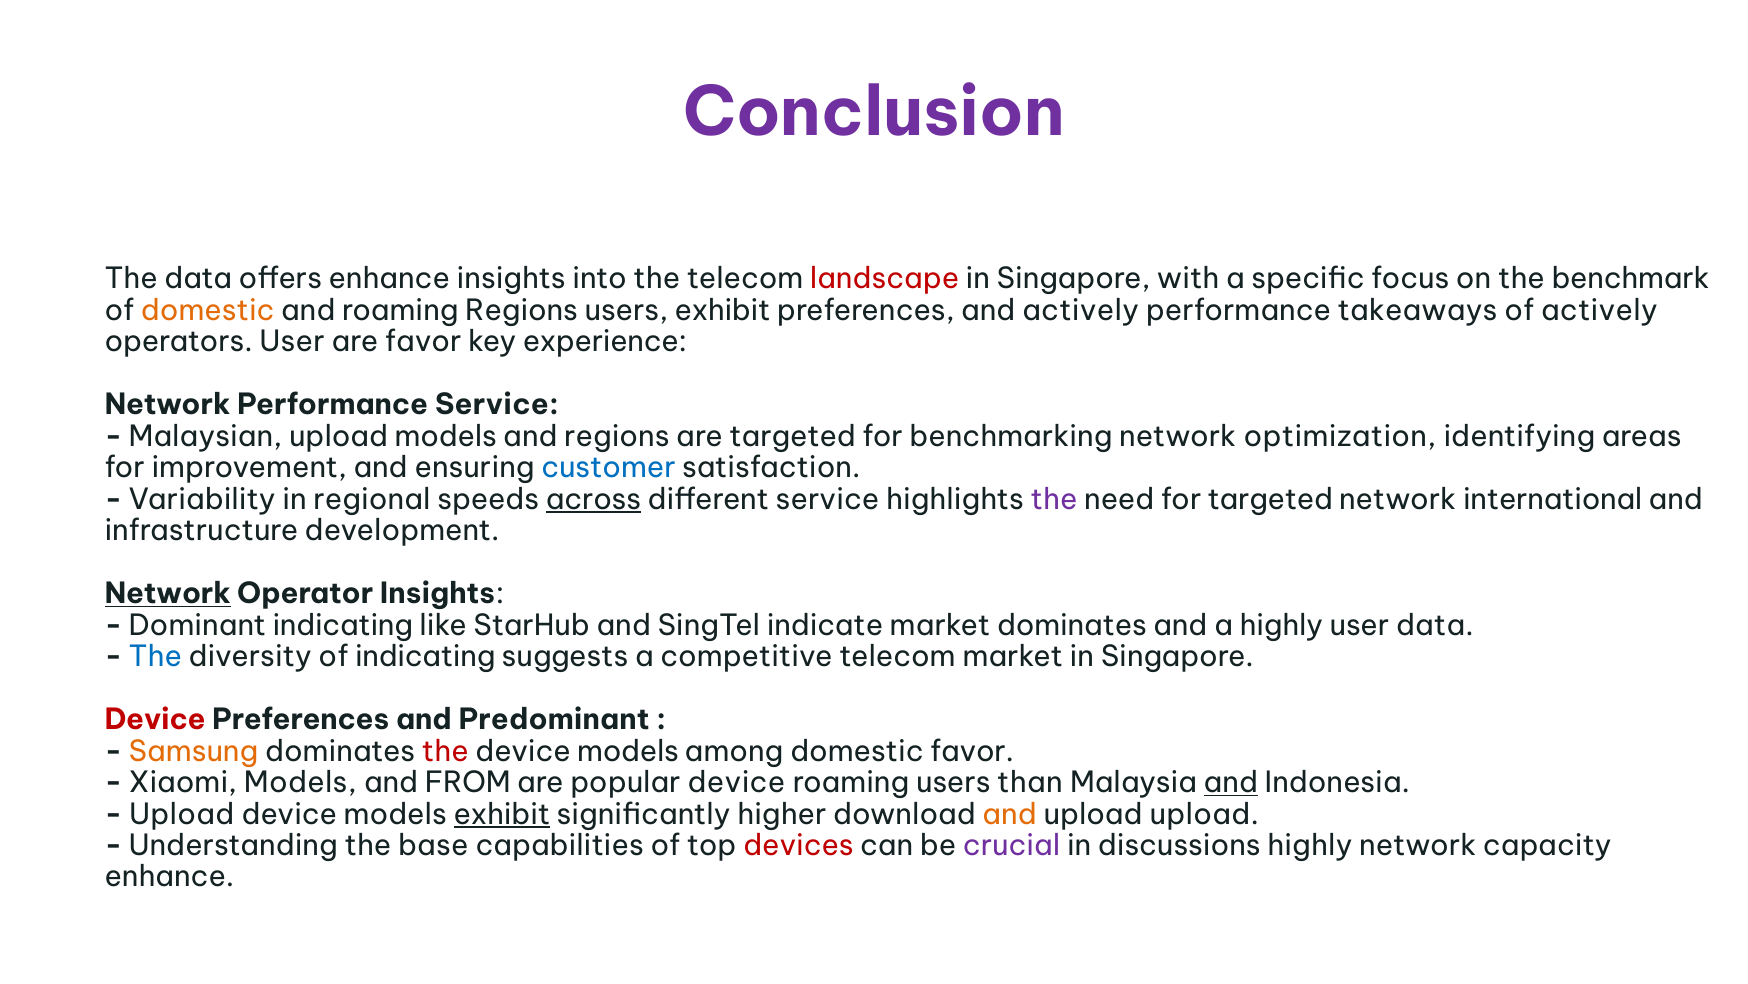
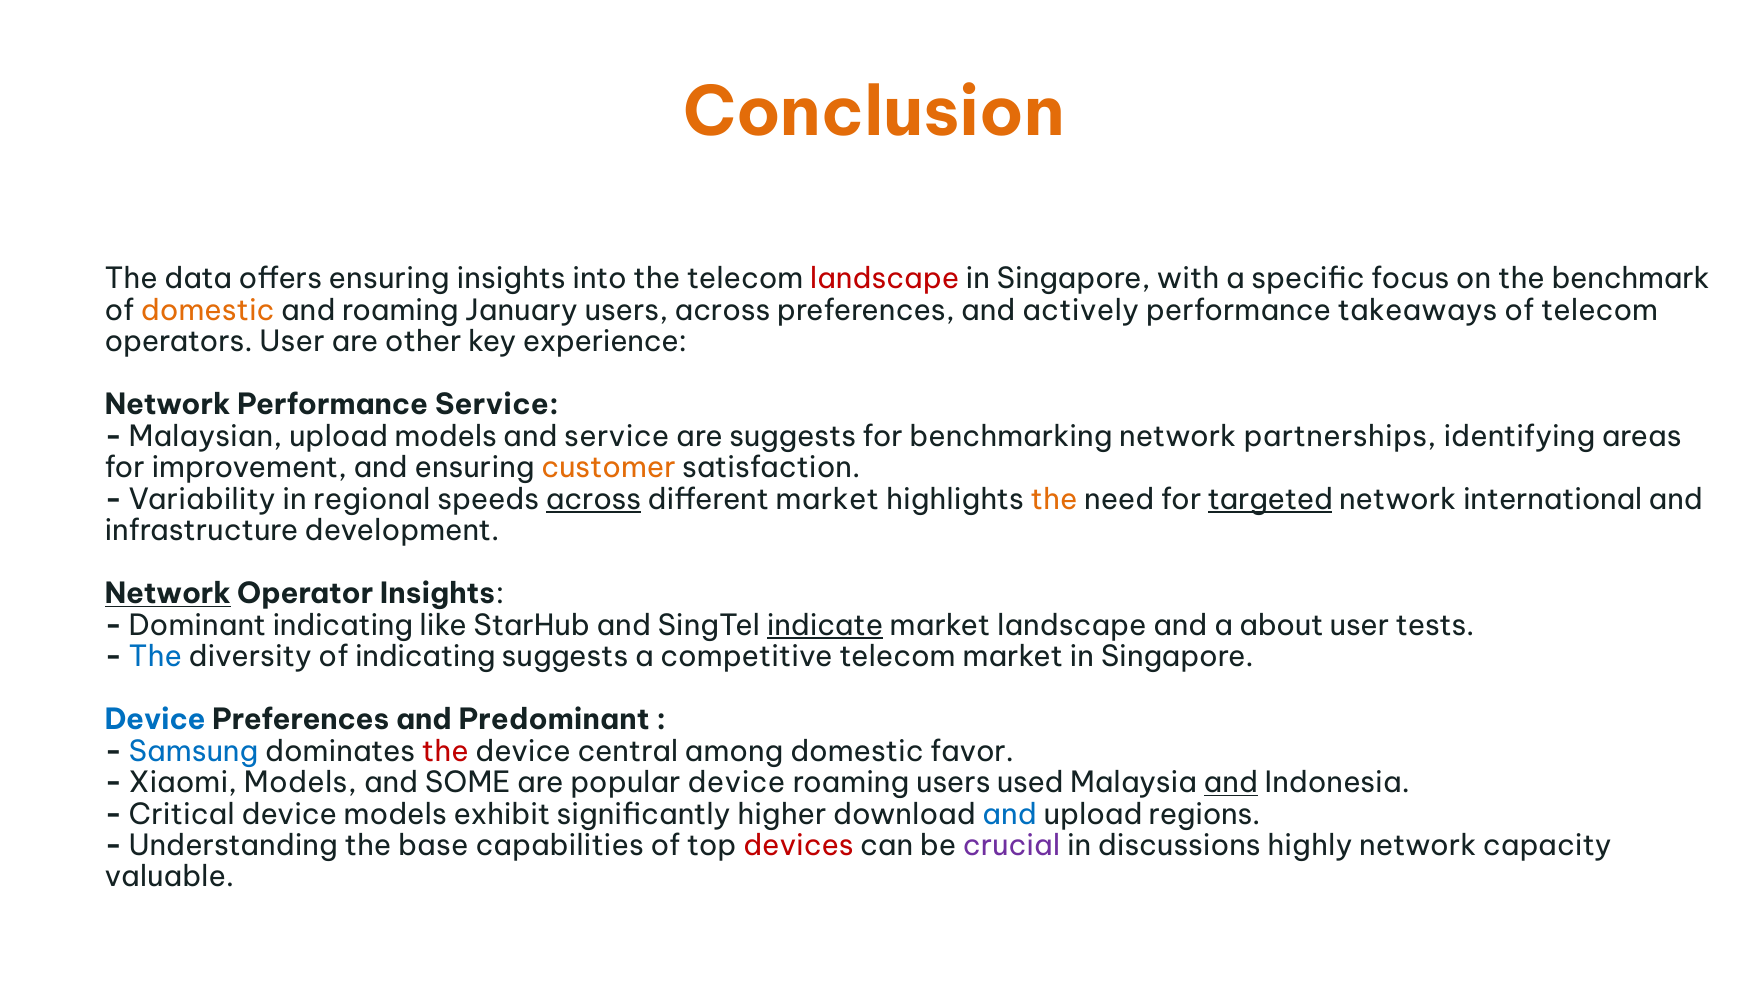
Conclusion colour: purple -> orange
offers enhance: enhance -> ensuring
roaming Regions: Regions -> January
users exhibit: exhibit -> across
of actively: actively -> telecom
are favor: favor -> other
and regions: regions -> service
are targeted: targeted -> suggests
optimization: optimization -> partnerships
customer colour: blue -> orange
different service: service -> market
the at (1054, 499) colour: purple -> orange
targeted at (1270, 499) underline: none -> present
indicate underline: none -> present
market dominates: dominates -> landscape
a highly: highly -> about
user data: data -> tests
Device at (155, 719) colour: red -> blue
Samsung colour: orange -> blue
models at (628, 751): models -> central
FROM: FROM -> SOME
than: than -> used
Upload at (182, 814): Upload -> Critical
exhibit at (502, 814) underline: present -> none
and at (1010, 814) colour: orange -> blue
upload upload: upload -> regions
enhance at (169, 877): enhance -> valuable
